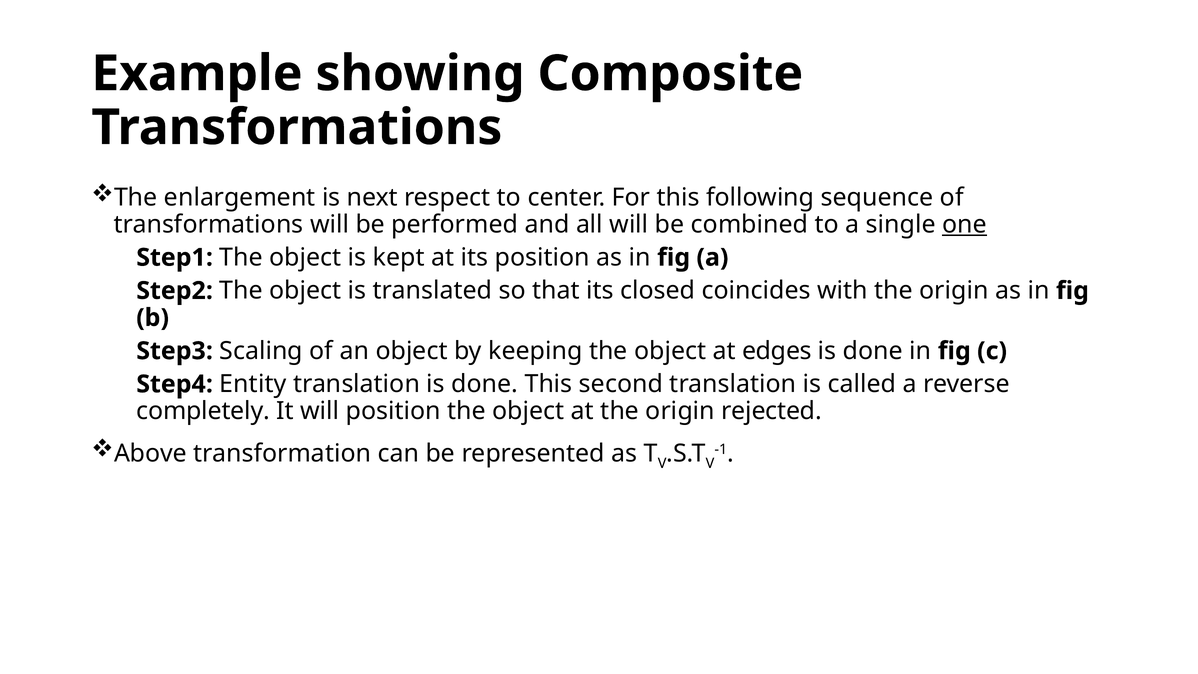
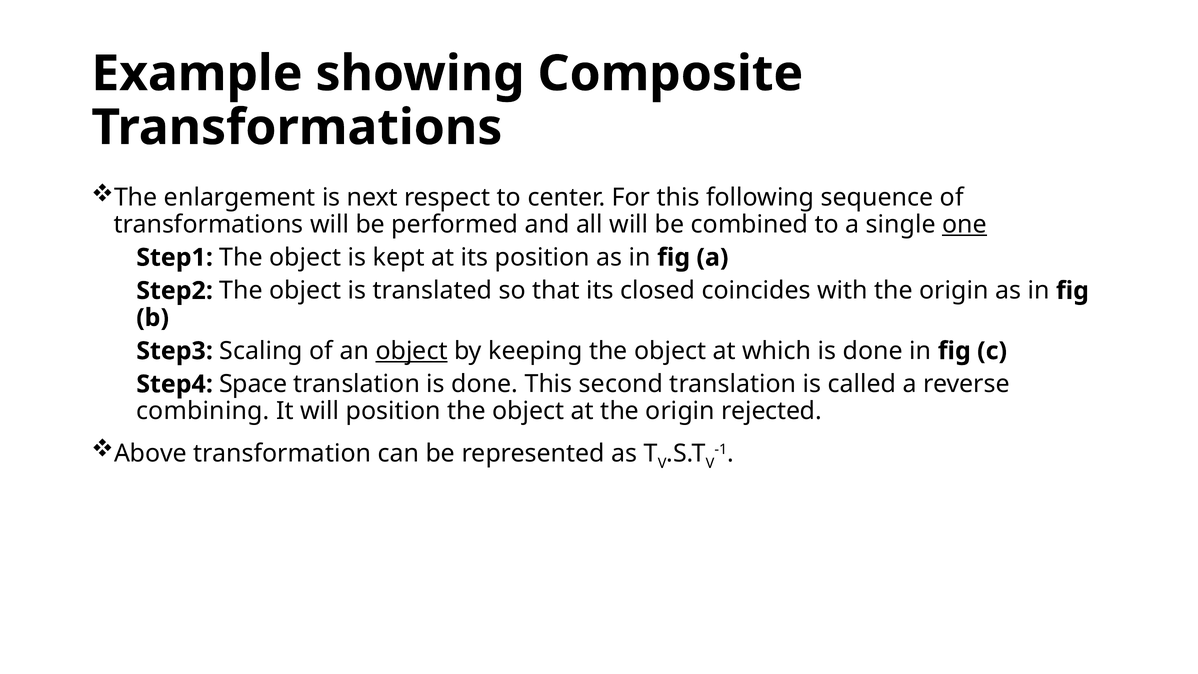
object at (412, 351) underline: none -> present
edges: edges -> which
Entity: Entity -> Space
completely: completely -> combining
